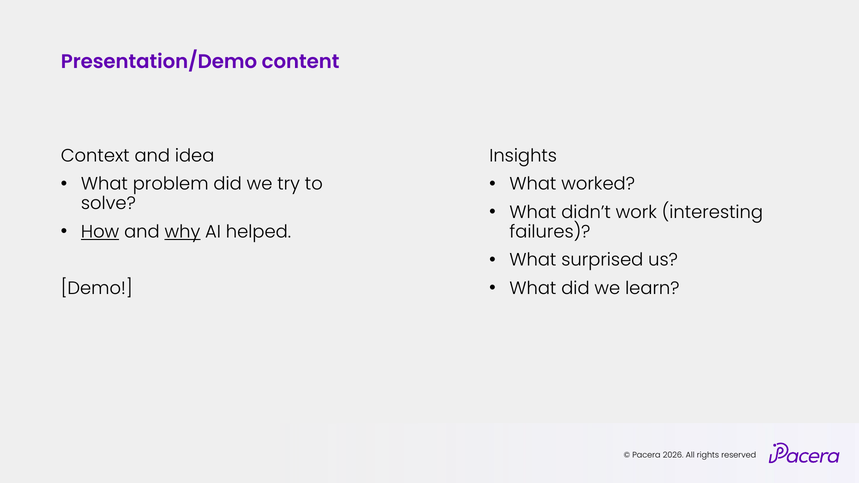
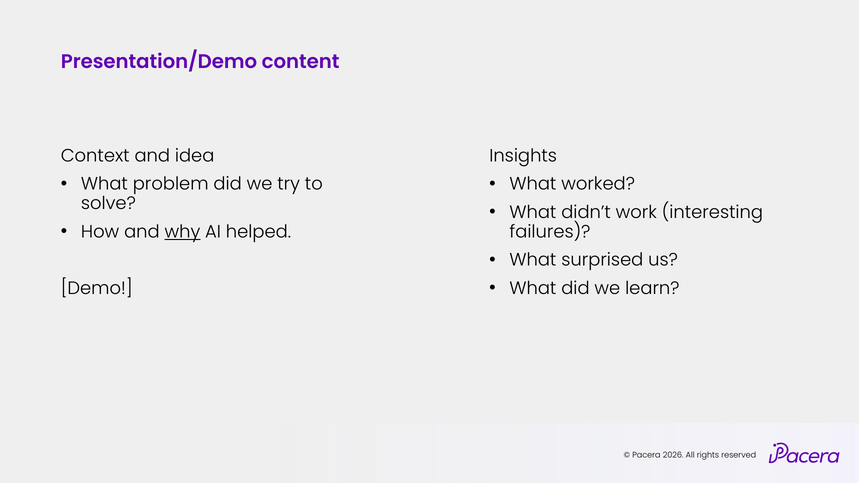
How underline: present -> none
